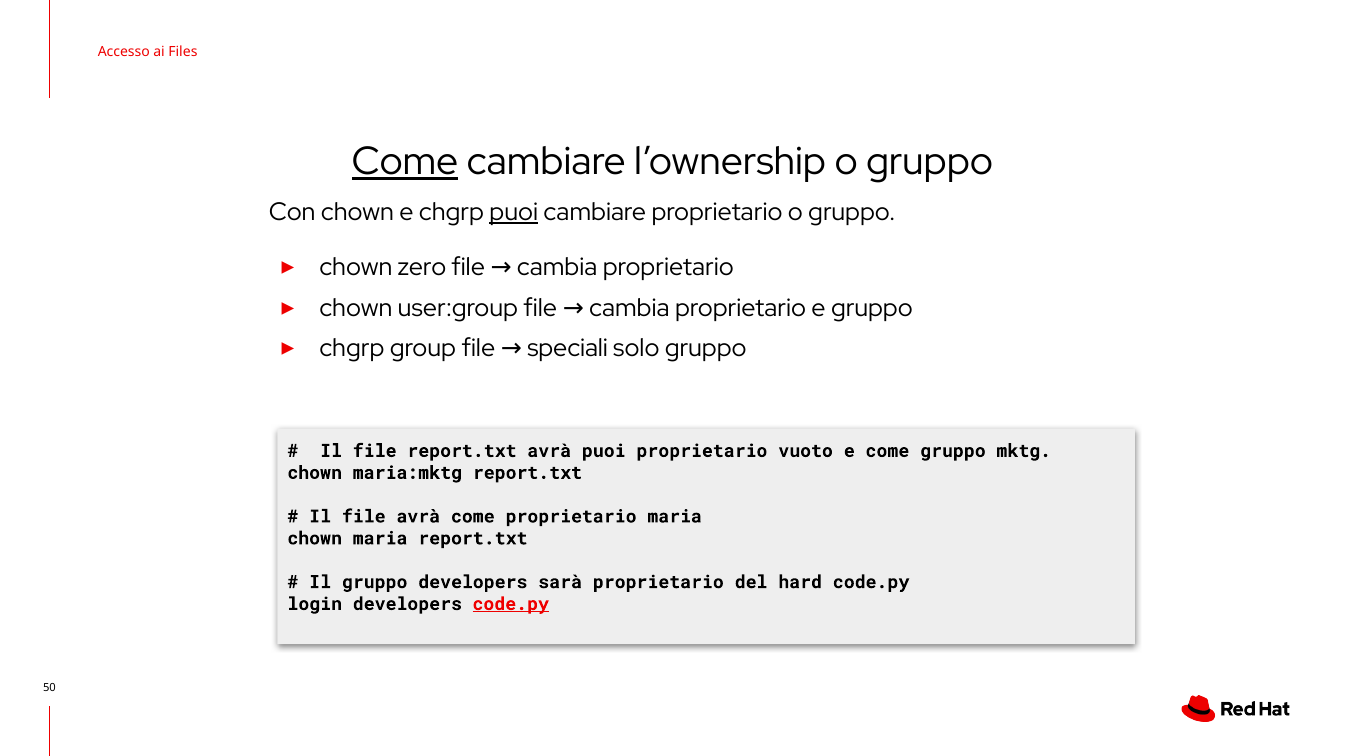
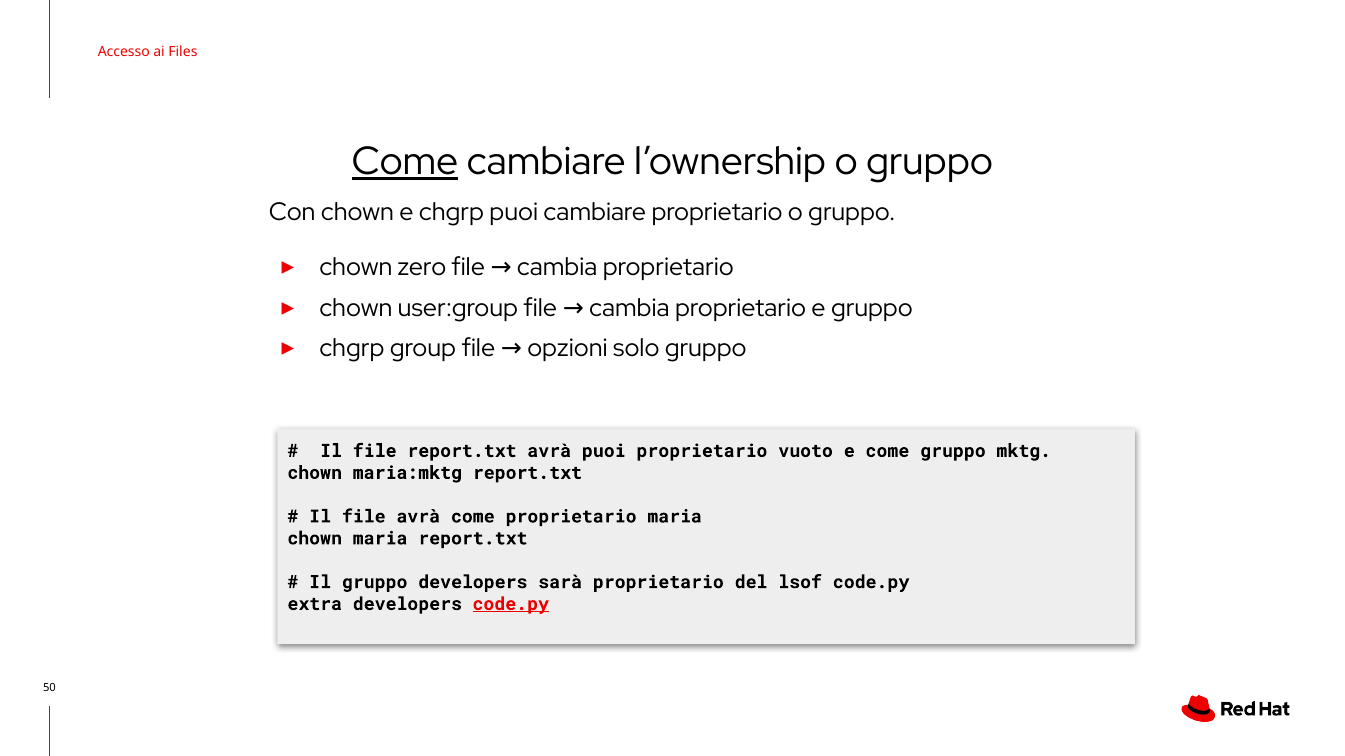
puoi at (514, 212) underline: present -> none
speciali: speciali -> opzioni
hard: hard -> lsof
login: login -> extra
